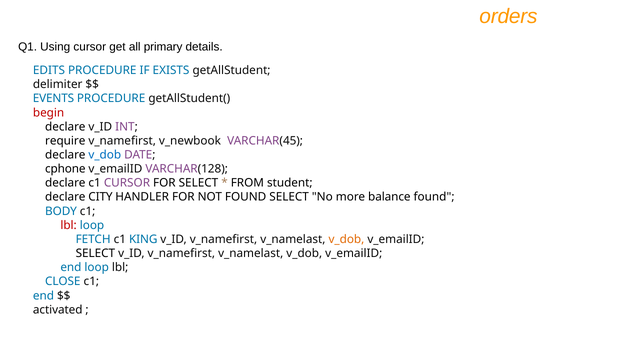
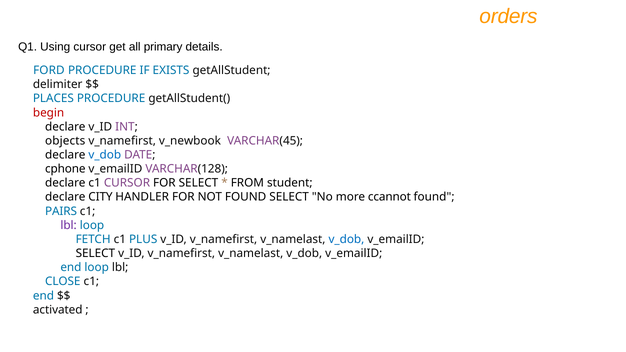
EDITS: EDITS -> FORD
EVENTS: EVENTS -> PLACES
require: require -> objects
balance: balance -> ccannot
BODY: BODY -> PAIRS
lbl at (69, 225) colour: red -> purple
KING: KING -> PLUS
v_dob at (346, 239) colour: orange -> blue
